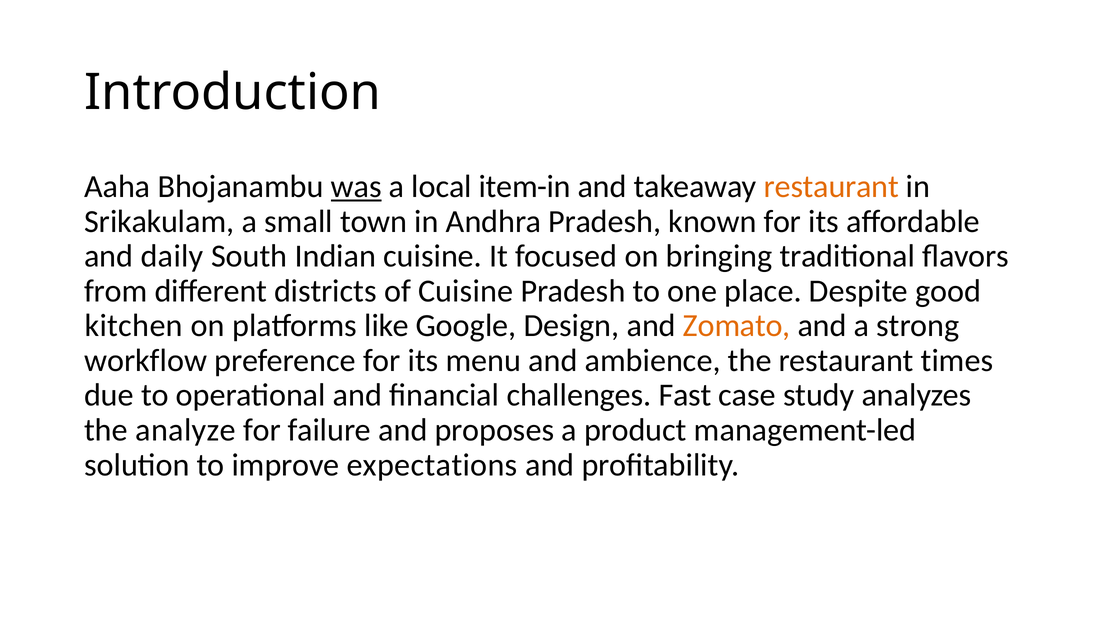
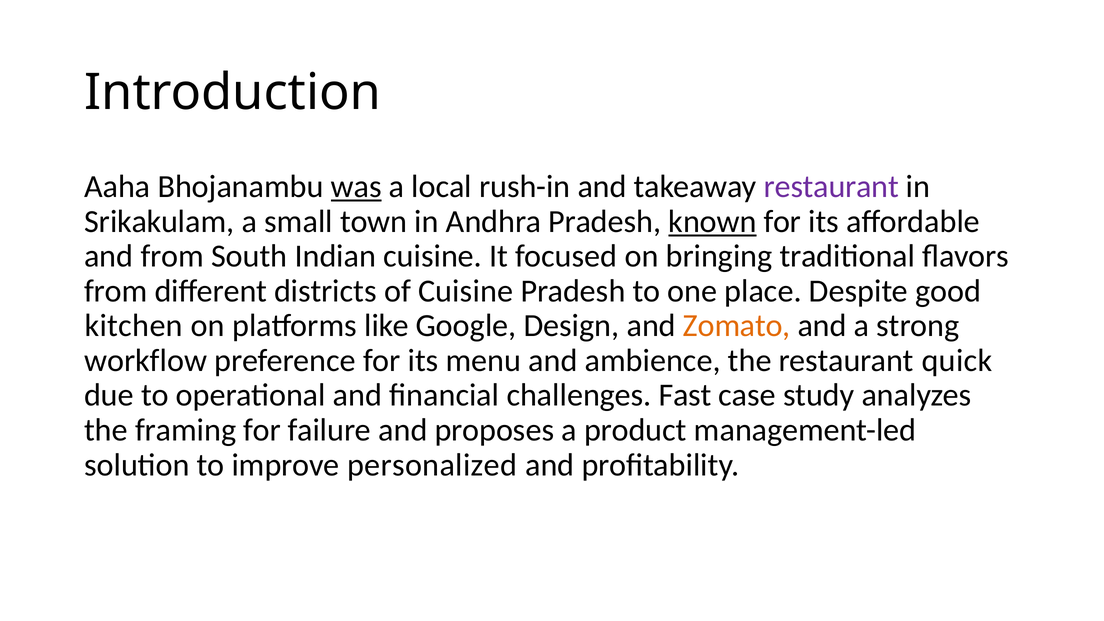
item-in: item-in -> rush-in
restaurant at (831, 187) colour: orange -> purple
known underline: none -> present
and daily: daily -> from
times: times -> quick
analyze: analyze -> framing
expectations: expectations -> personalized
